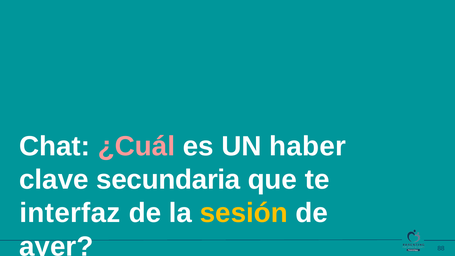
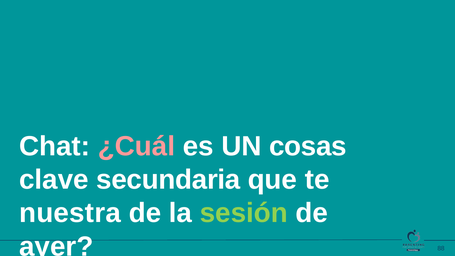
haber: haber -> cosas
interfaz: interfaz -> nuestra
sesión colour: yellow -> light green
